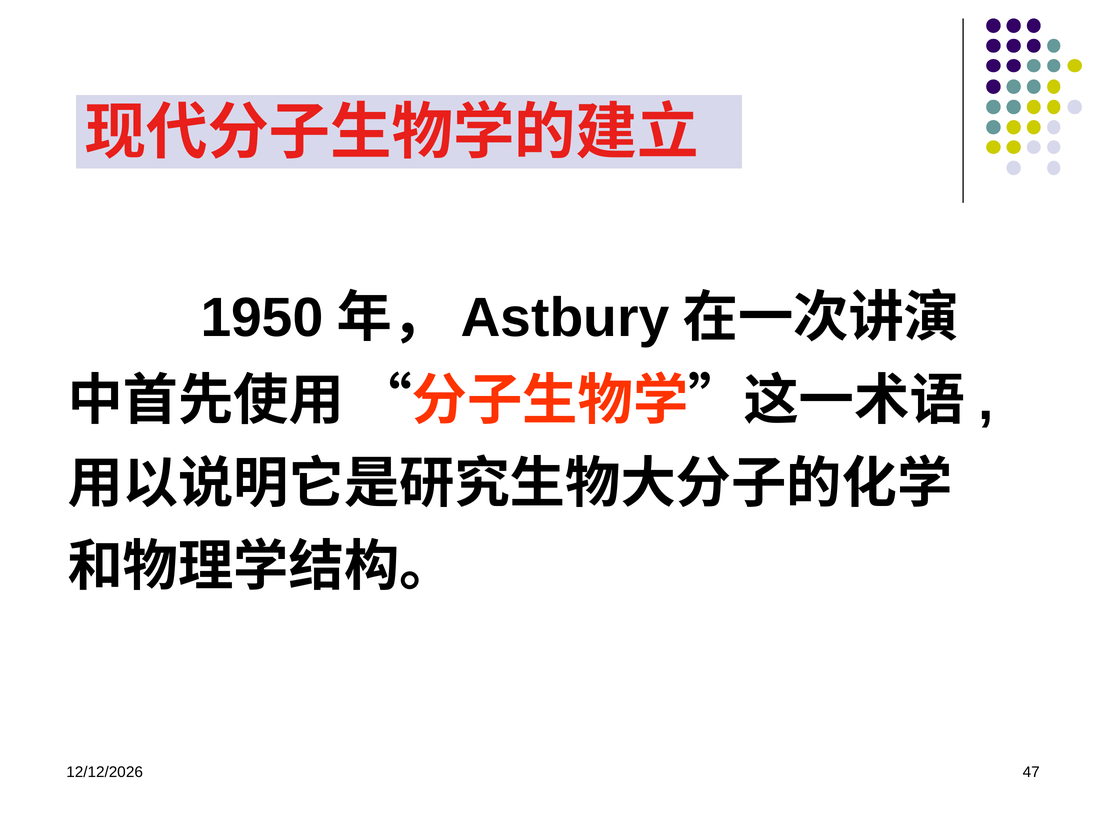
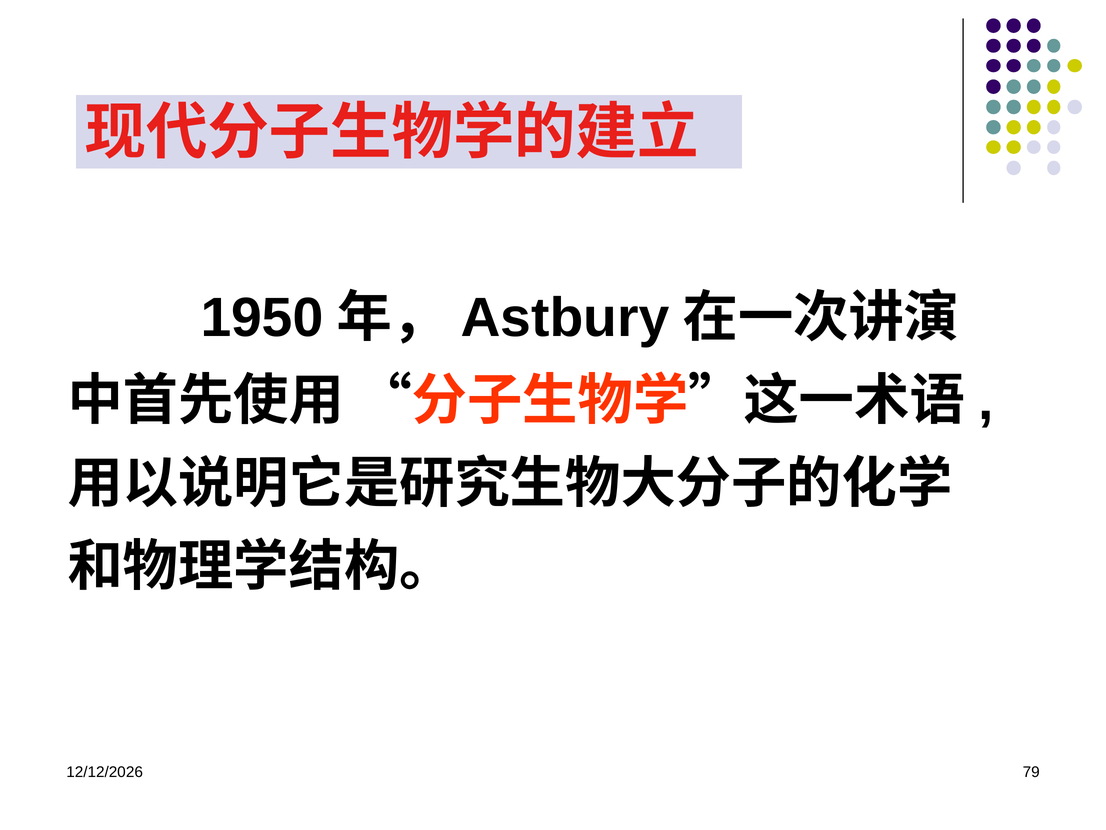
47: 47 -> 79
